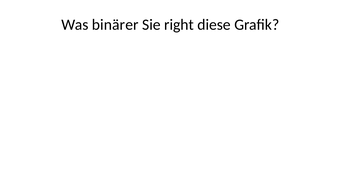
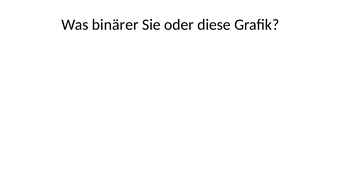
right: right -> oder
